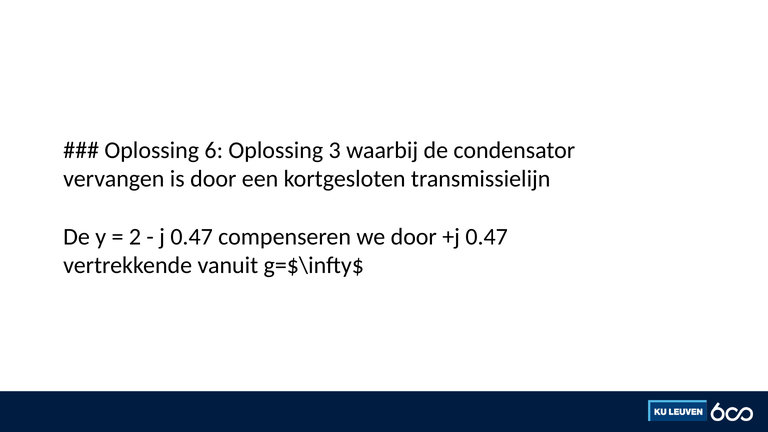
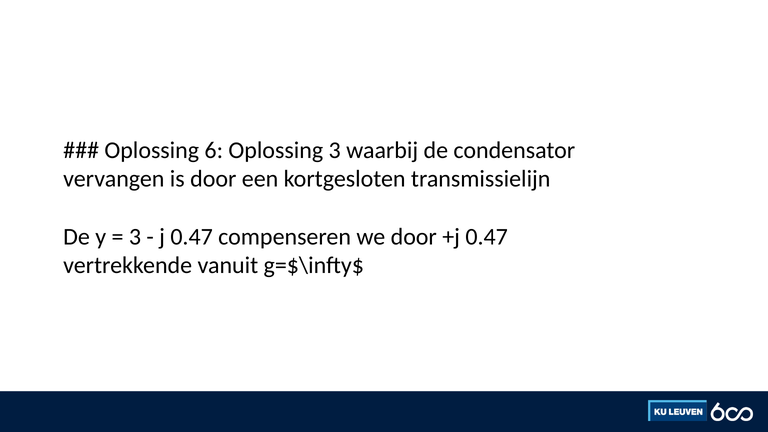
2 at (135, 237): 2 -> 3
